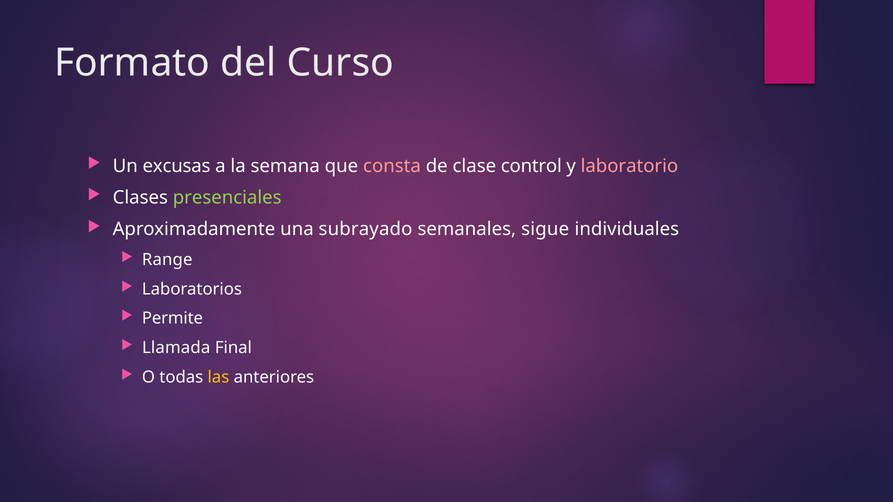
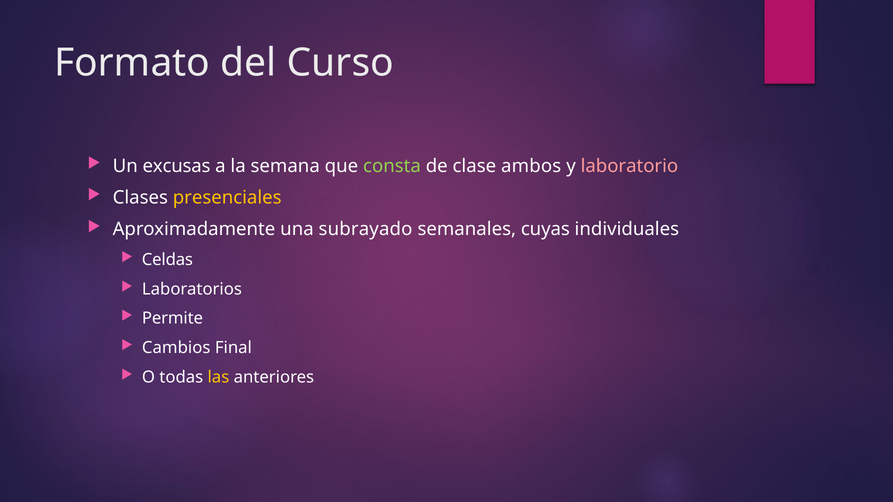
consta colour: pink -> light green
control: control -> ambos
presenciales colour: light green -> yellow
sigue: sigue -> cuyas
Range: Range -> Celdas
Llamada: Llamada -> Cambios
